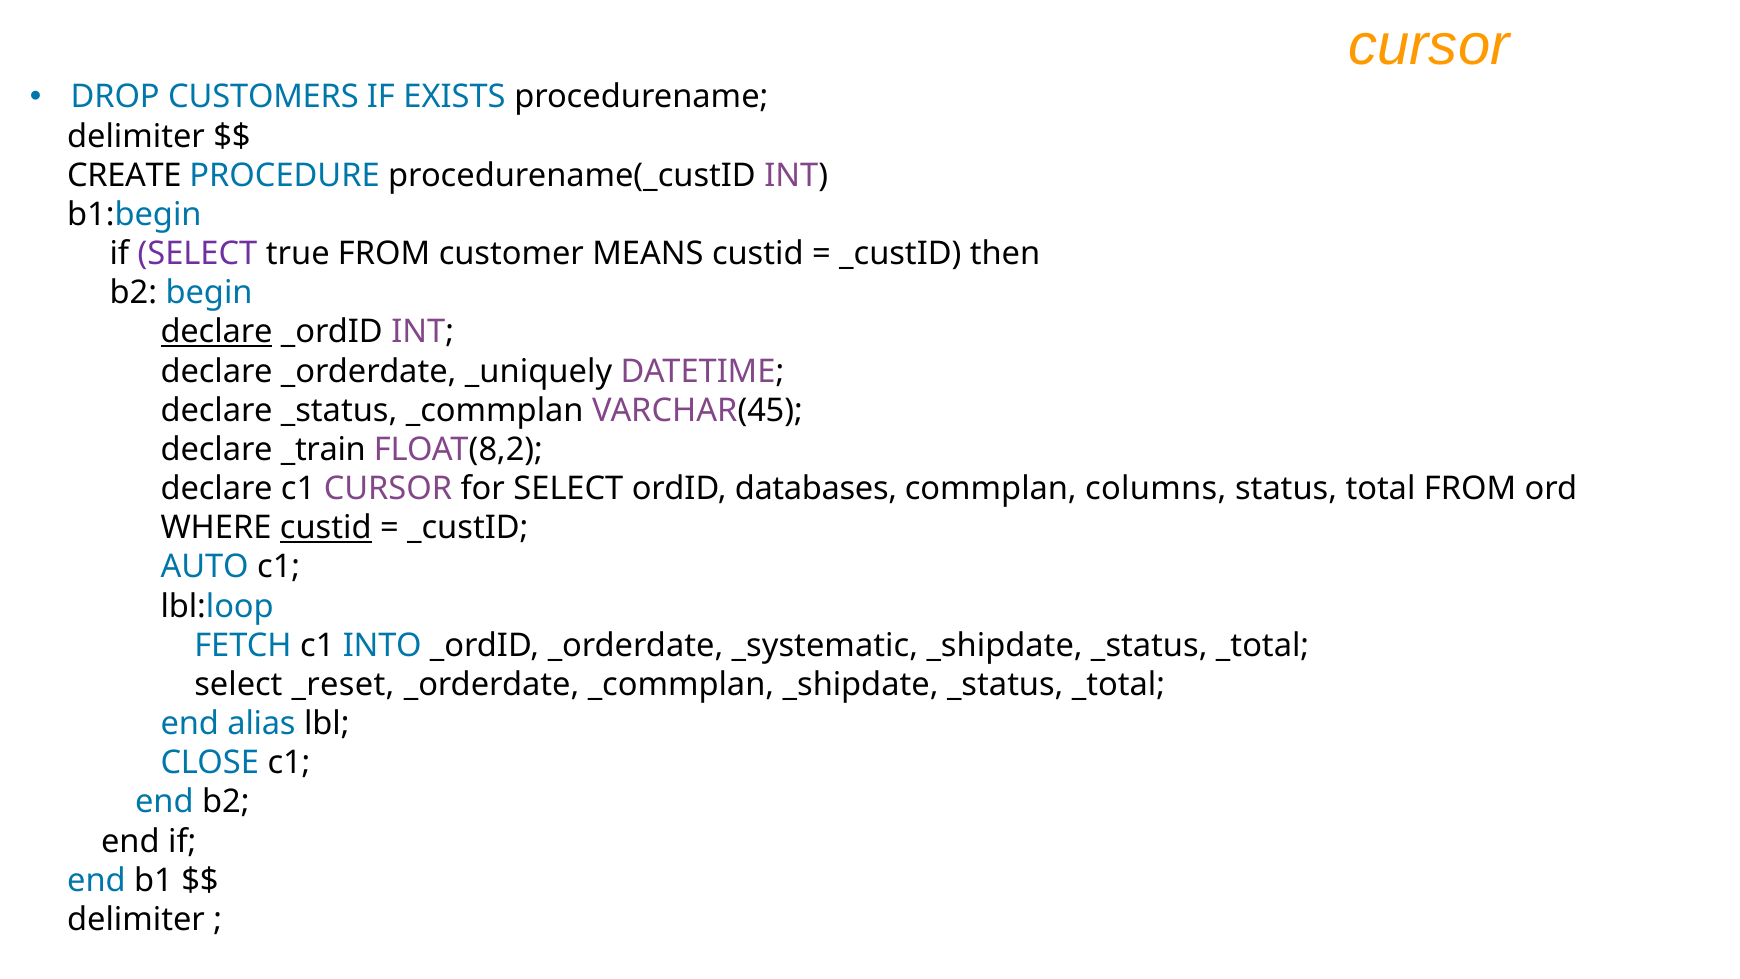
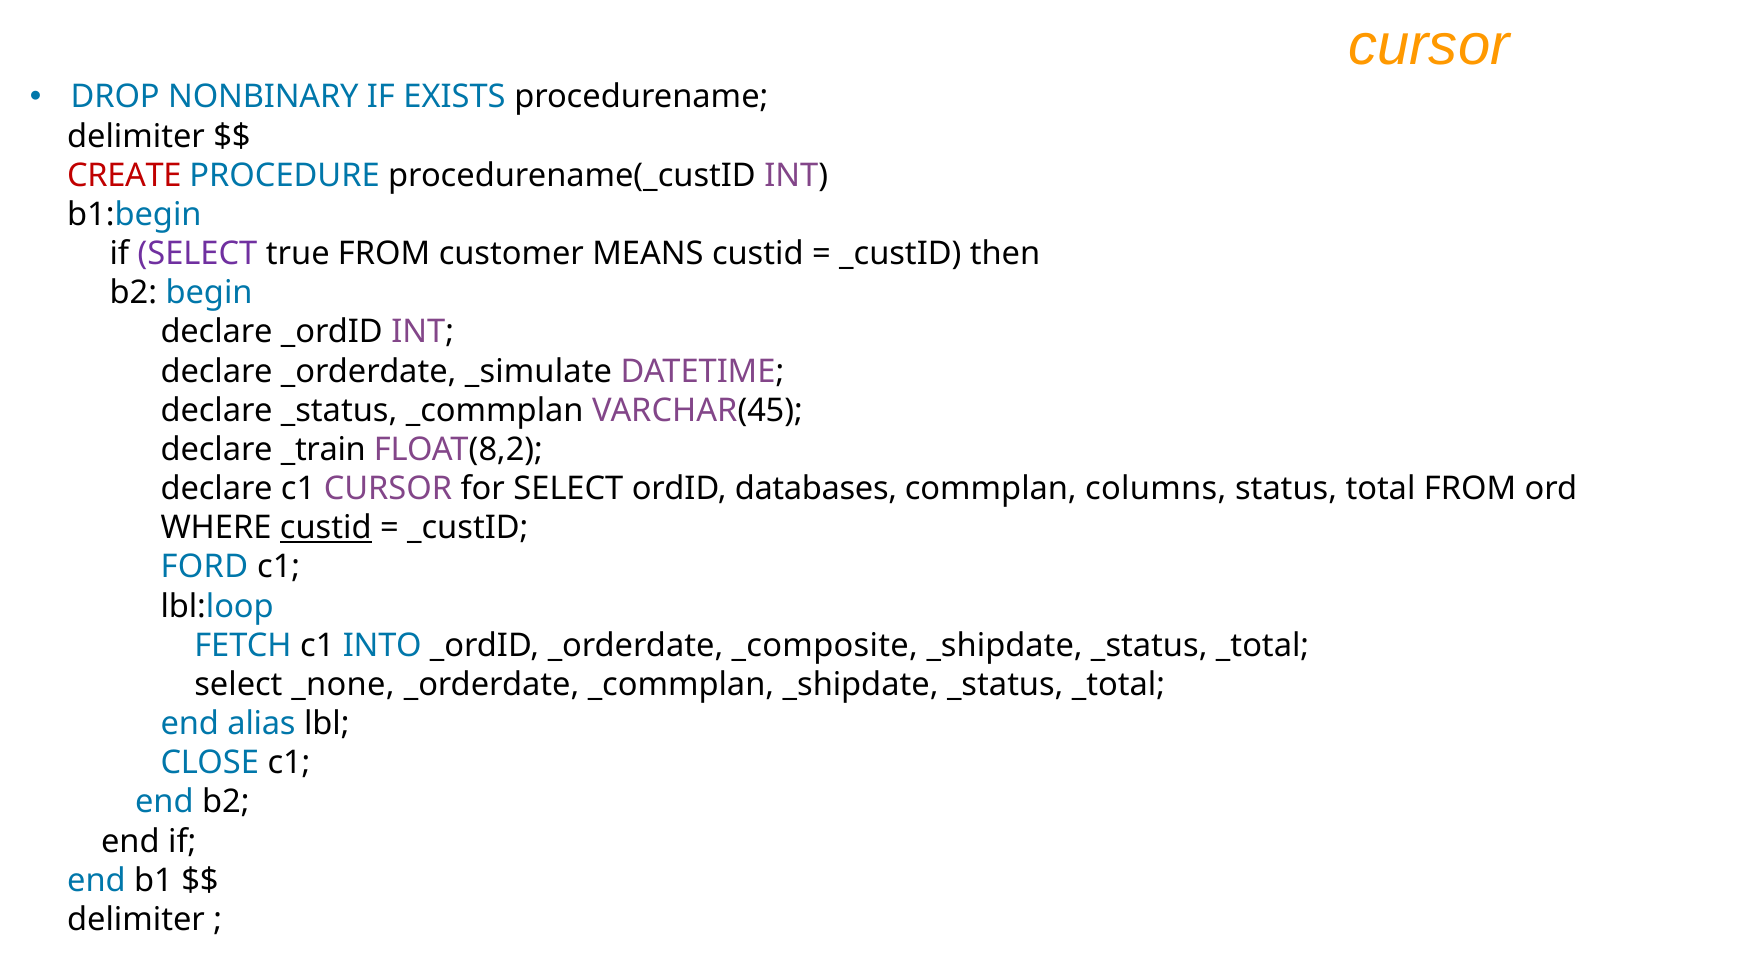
CUSTOMERS: CUSTOMERS -> NONBINARY
CREATE colour: black -> red
declare at (217, 332) underline: present -> none
_uniquely: _uniquely -> _simulate
AUTO: AUTO -> FORD
_systematic: _systematic -> _composite
_reset: _reset -> _none
